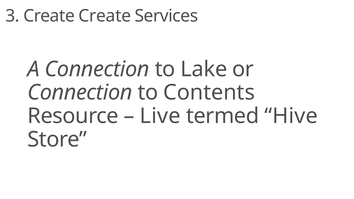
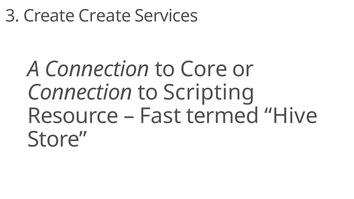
Lake: Lake -> Core
Contents: Contents -> Scripting
Live: Live -> Fast
